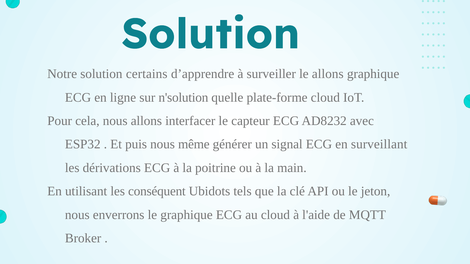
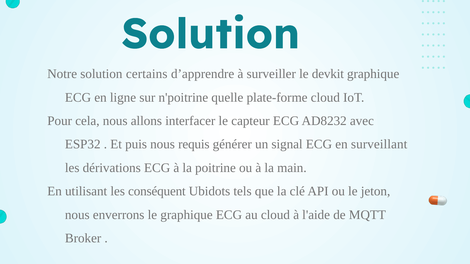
le allons: allons -> devkit
n'solution: n'solution -> n'poitrine
même: même -> requis
